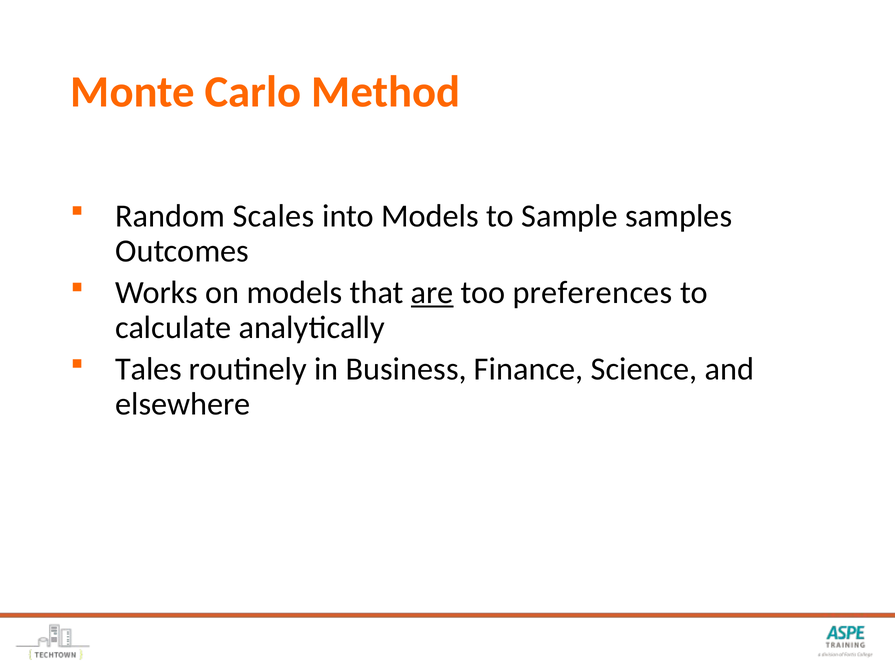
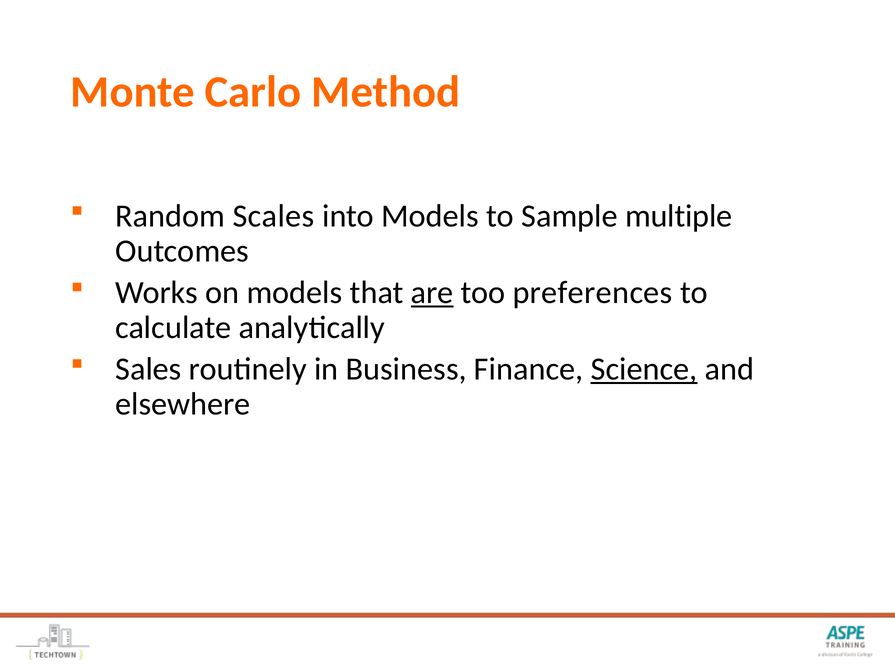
samples: samples -> multiple
Tales: Tales -> Sales
Science underline: none -> present
